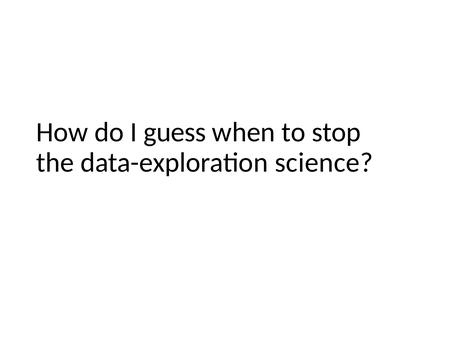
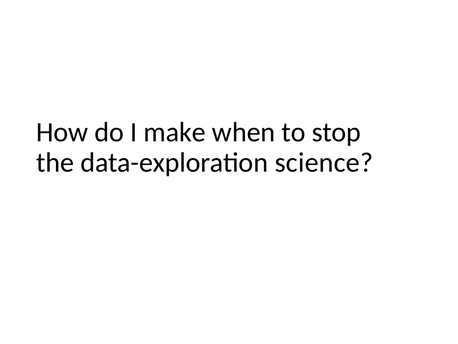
guess: guess -> make
